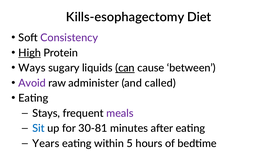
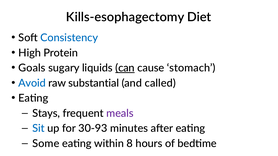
Consistency colour: purple -> blue
High underline: present -> none
Ways: Ways -> Goals
between: between -> stomach
Avoid colour: purple -> blue
administer: administer -> substantial
30-81: 30-81 -> 30-93
Years: Years -> Some
5: 5 -> 8
